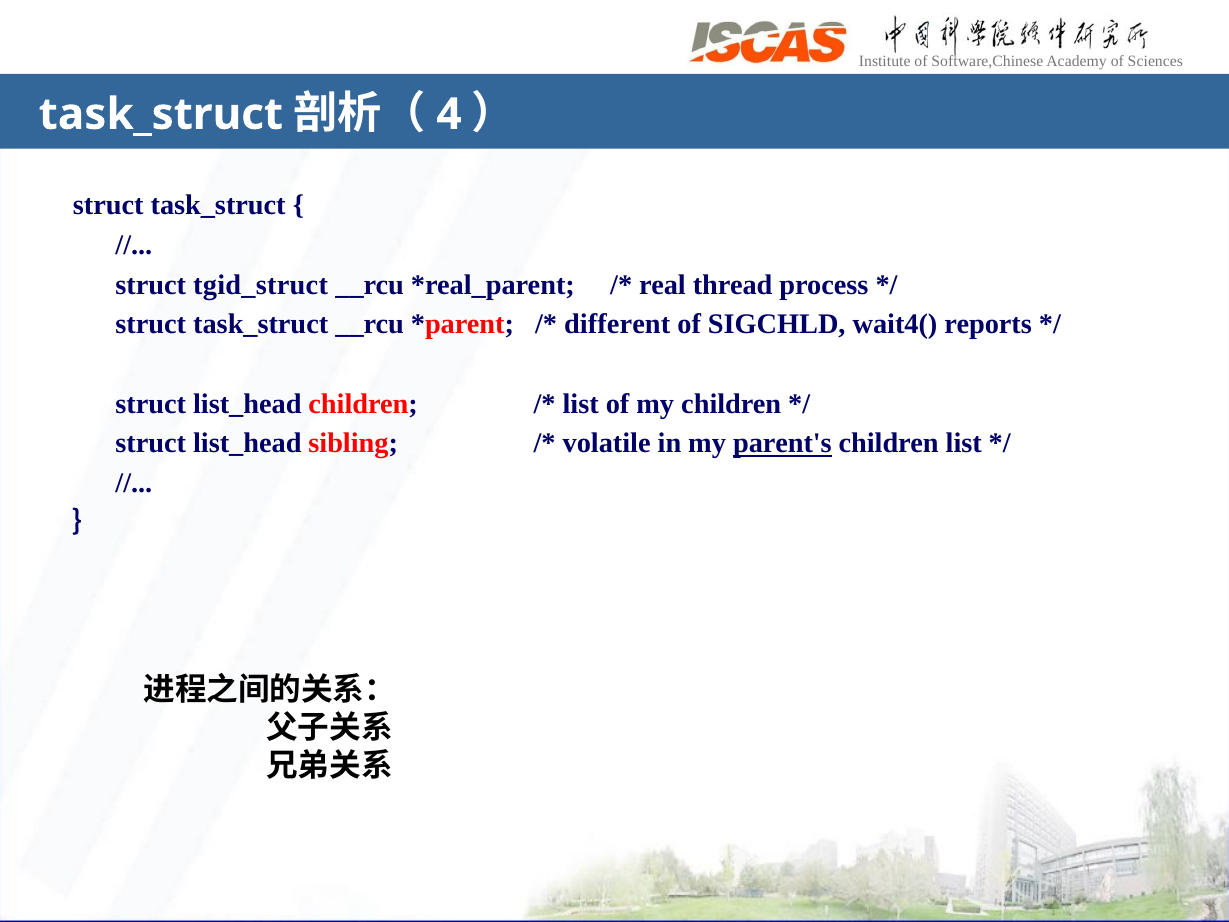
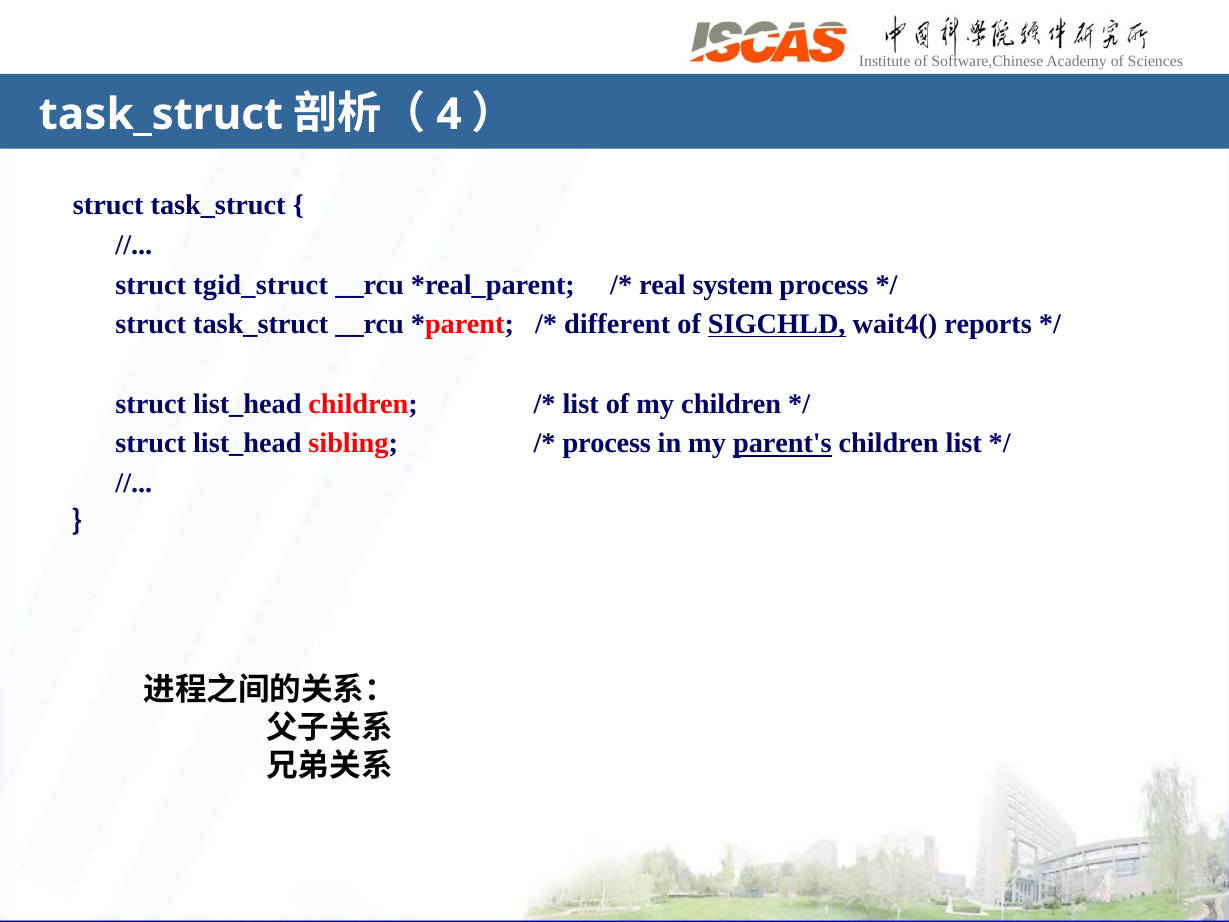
thread: thread -> system
SIGCHLD underline: none -> present
volatile at (607, 443): volatile -> process
